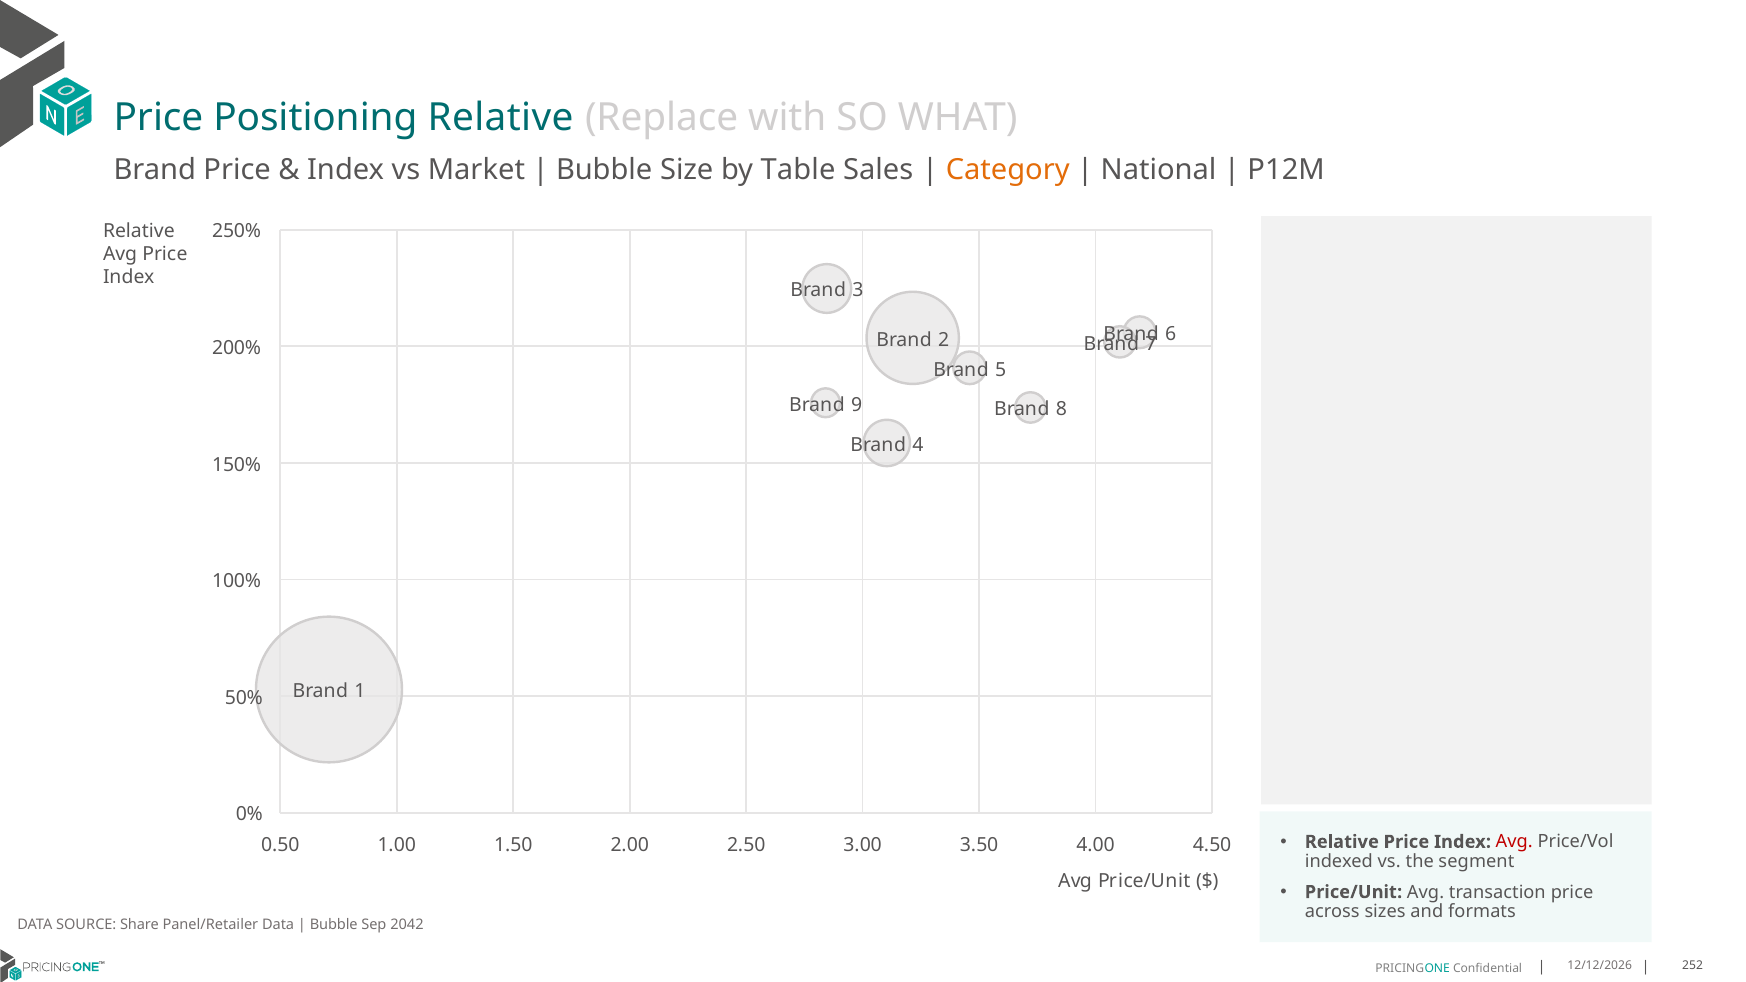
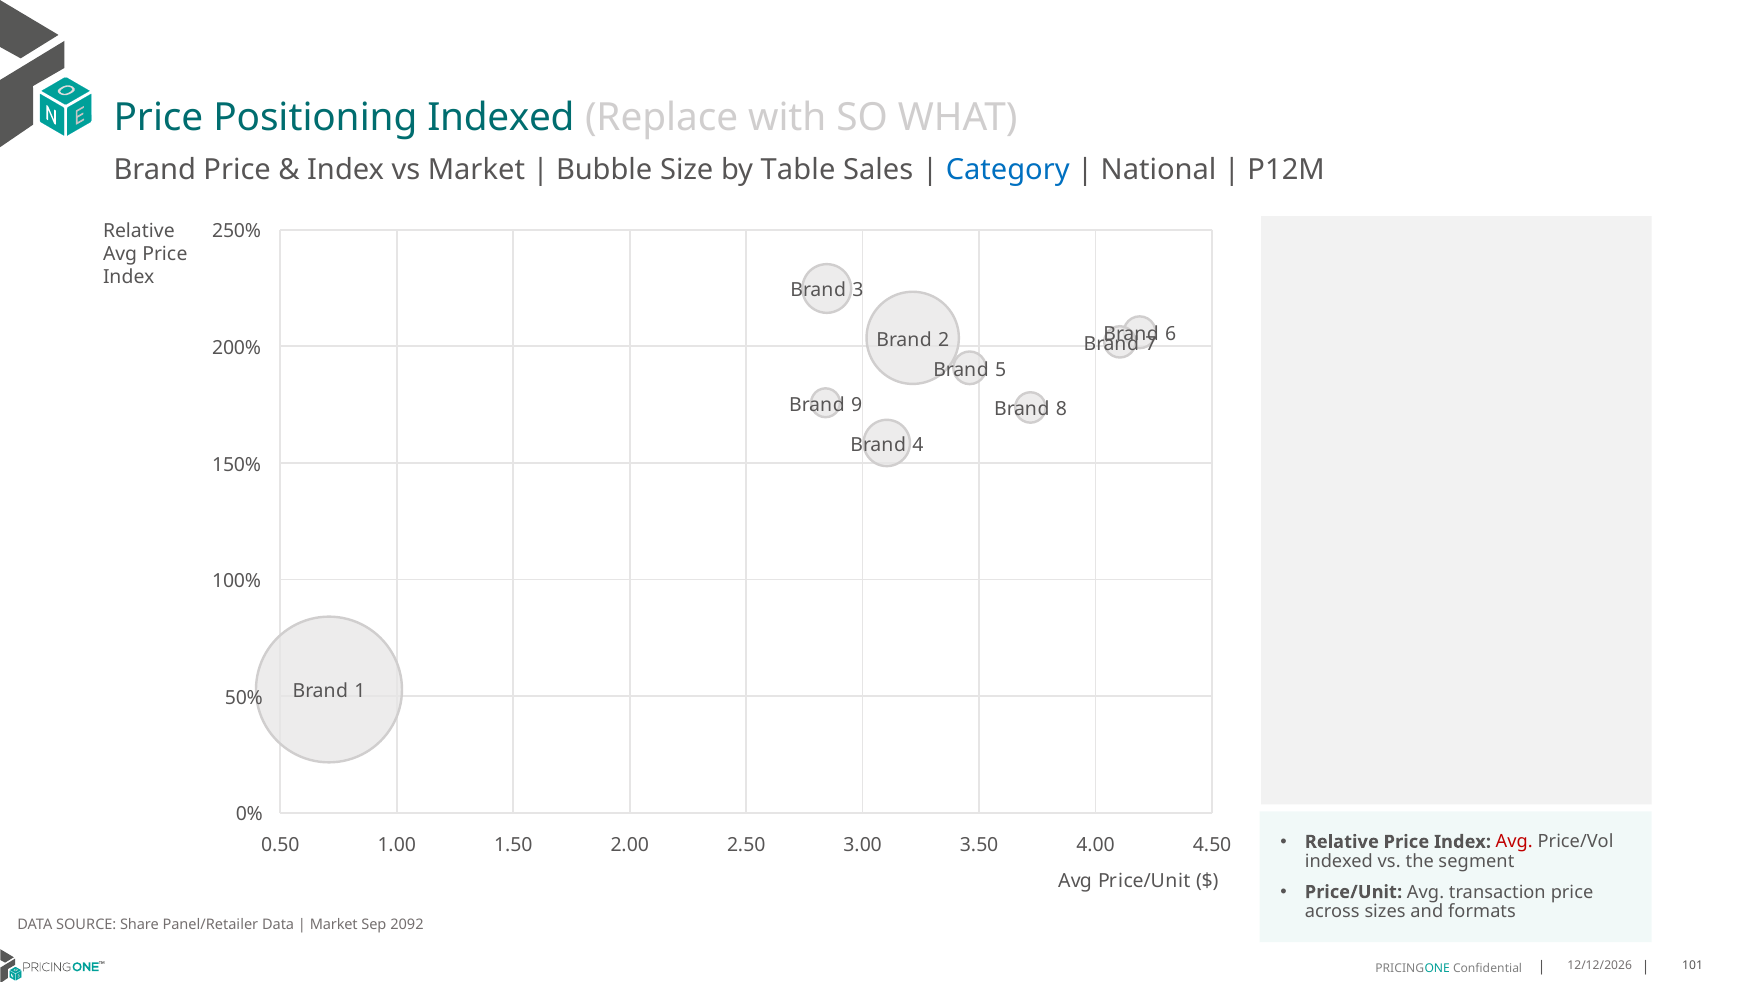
Positioning Relative: Relative -> Indexed
Category colour: orange -> blue
Bubble at (334, 925): Bubble -> Market
2042: 2042 -> 2092
252: 252 -> 101
